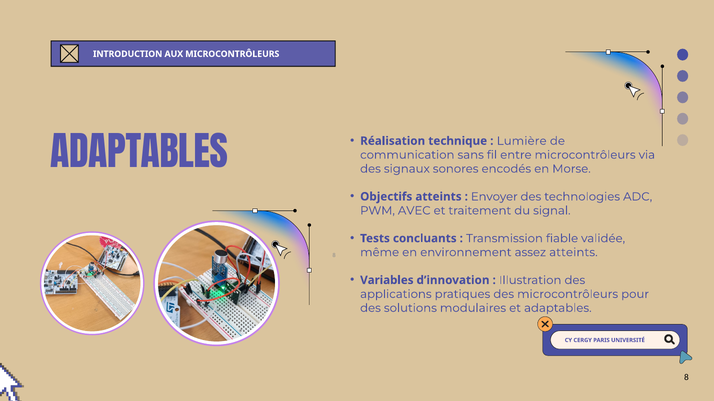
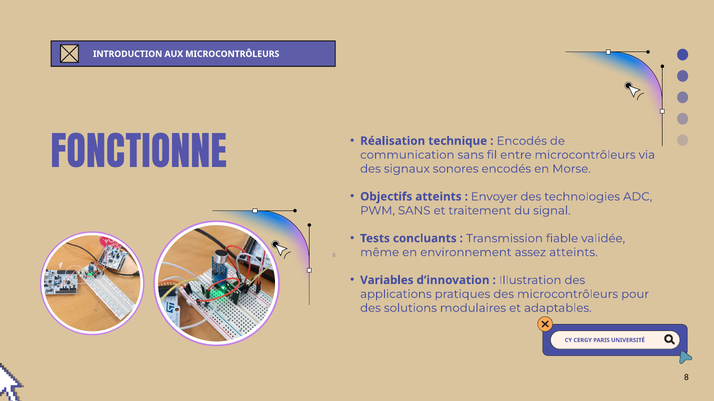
Lumière at (522, 141): Lumière -> Encodés
ADAPTABLES at (139, 154): ADAPTABLES -> FONCTIONNE
PWM AVEC: AVEC -> SANS
